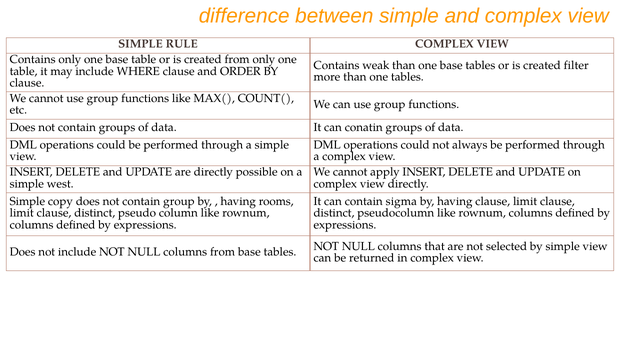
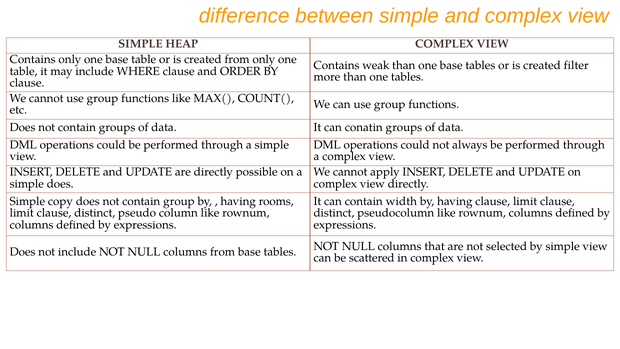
RULE: RULE -> HEAP
simple west: west -> does
sigma: sigma -> width
returned: returned -> scattered
